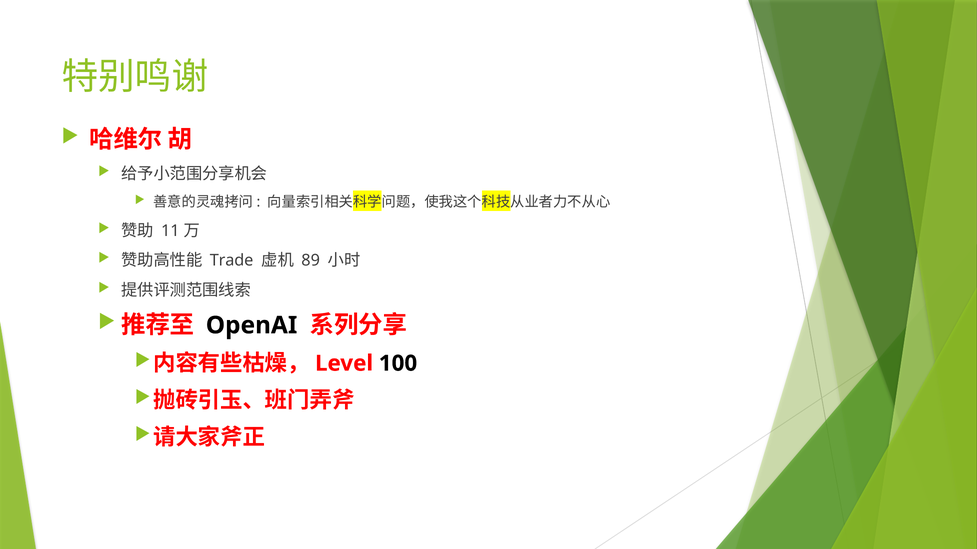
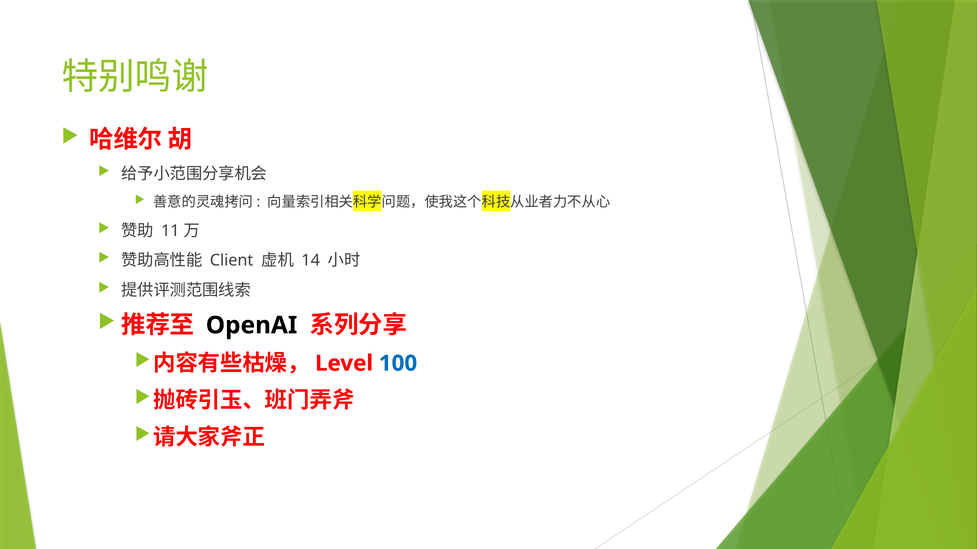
Trade: Trade -> Client
89: 89 -> 14
100 colour: black -> blue
